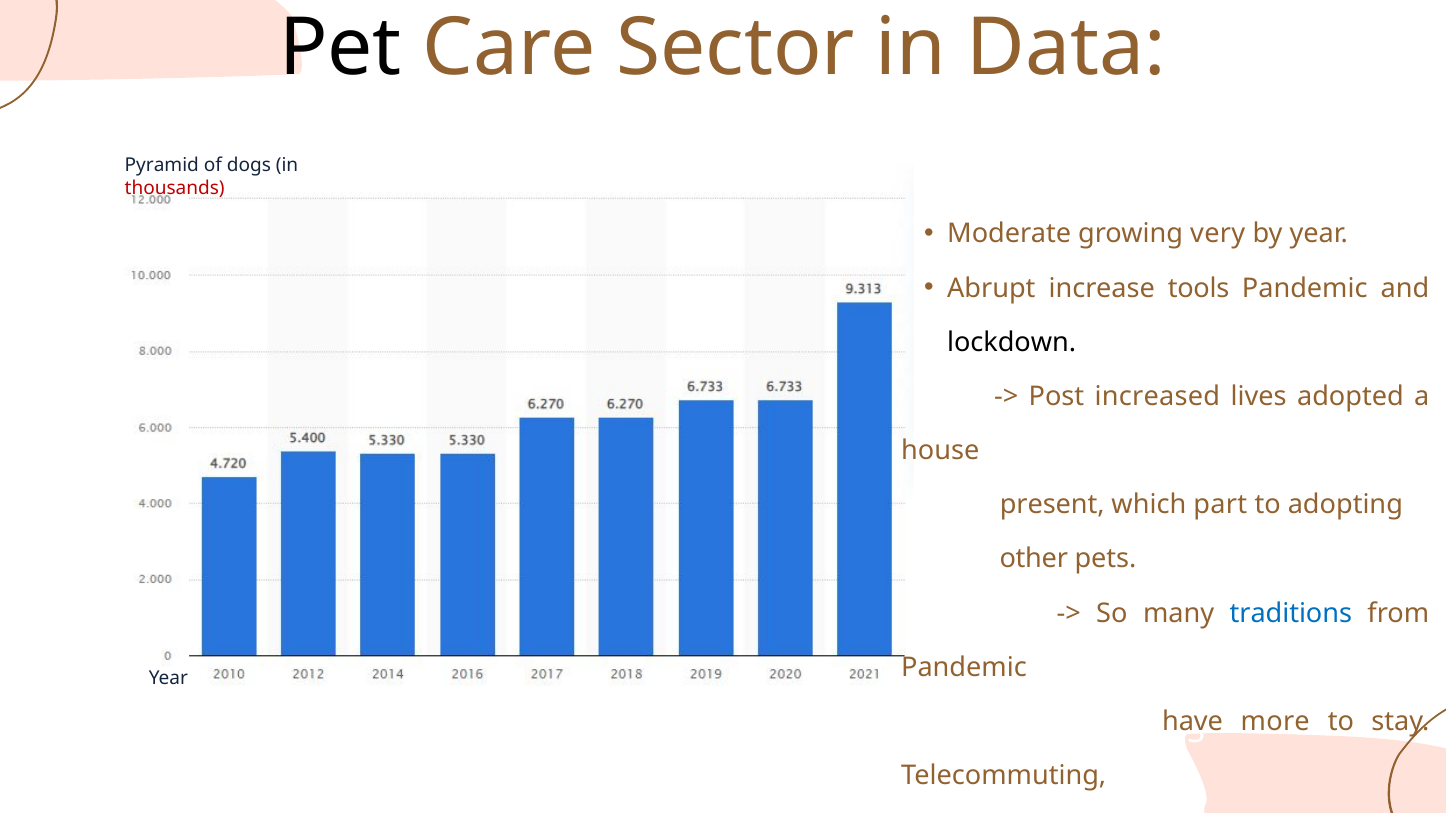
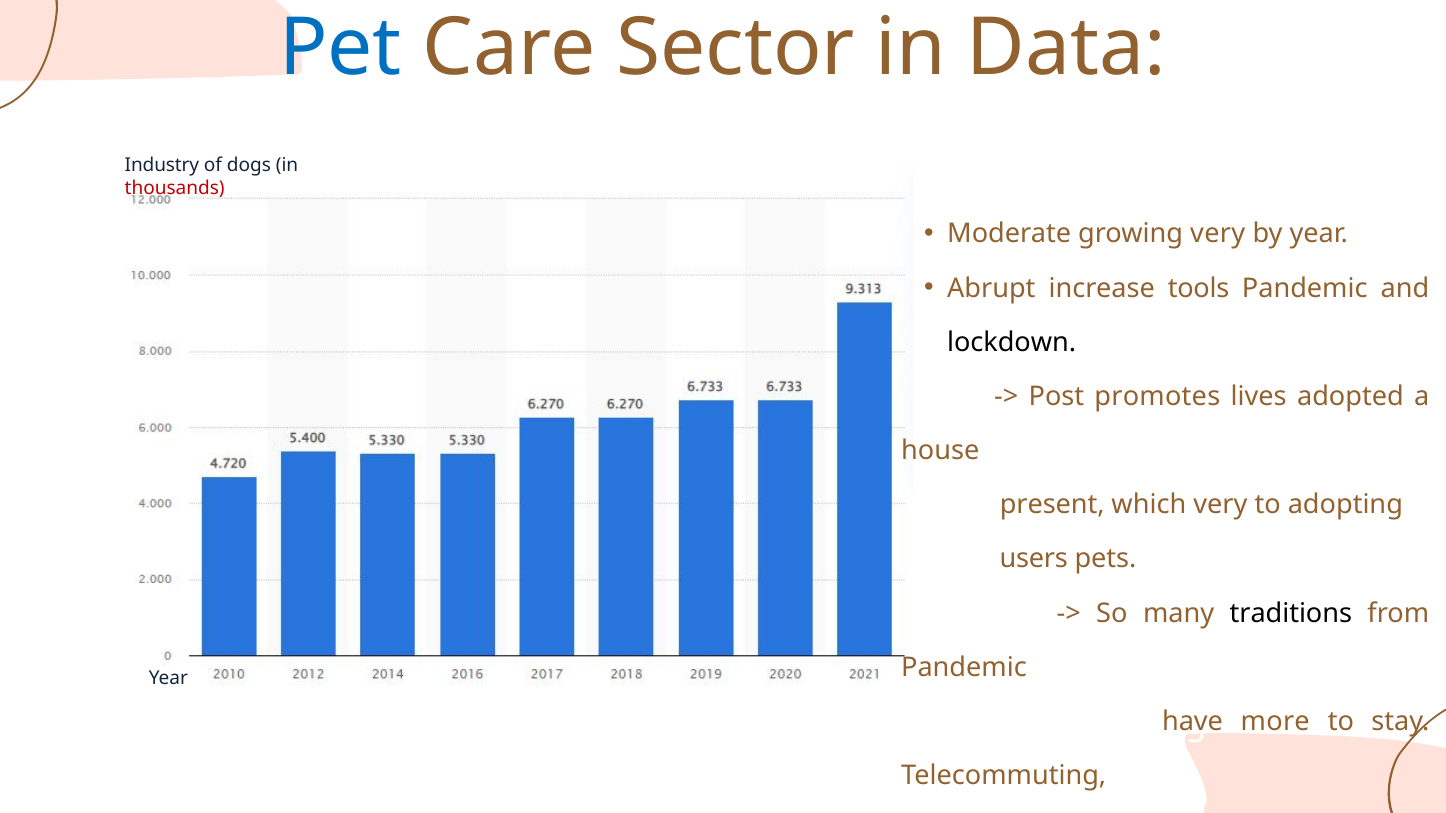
Pet colour: black -> blue
Pyramid: Pyramid -> Industry
increased: increased -> promotes
which part: part -> very
other: other -> users
traditions colour: blue -> black
